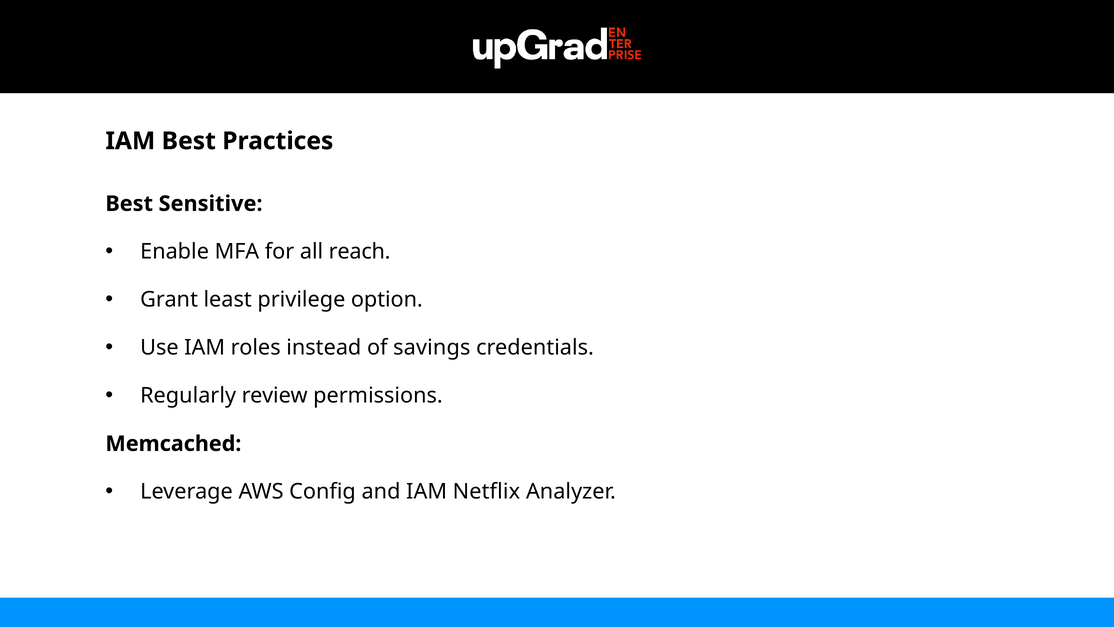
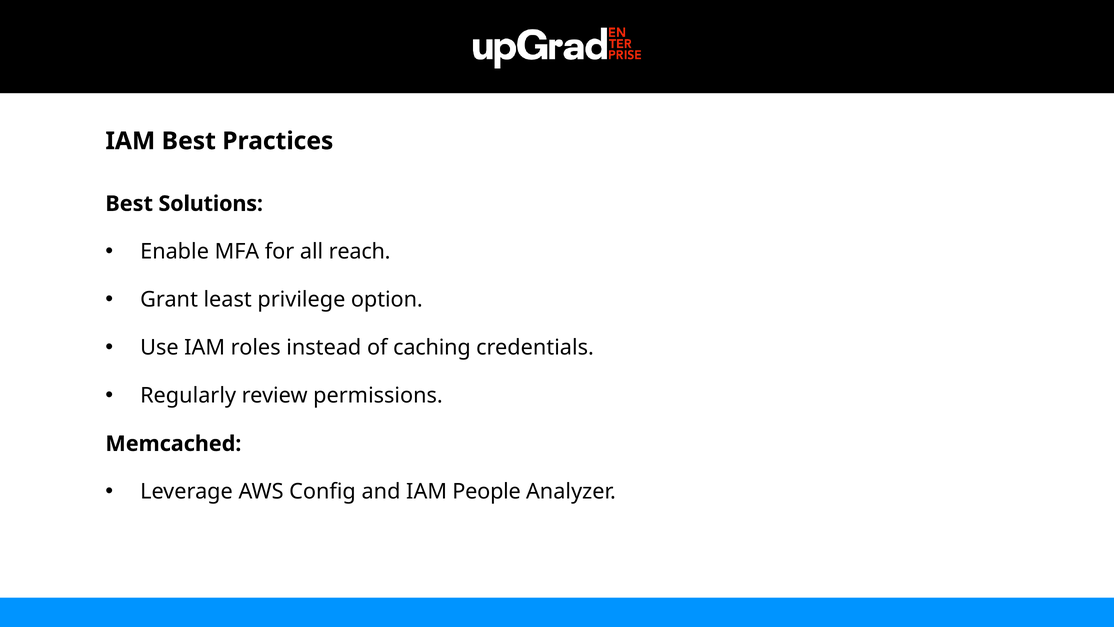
Sensitive: Sensitive -> Solutions
savings: savings -> caching
Netflix: Netflix -> People
